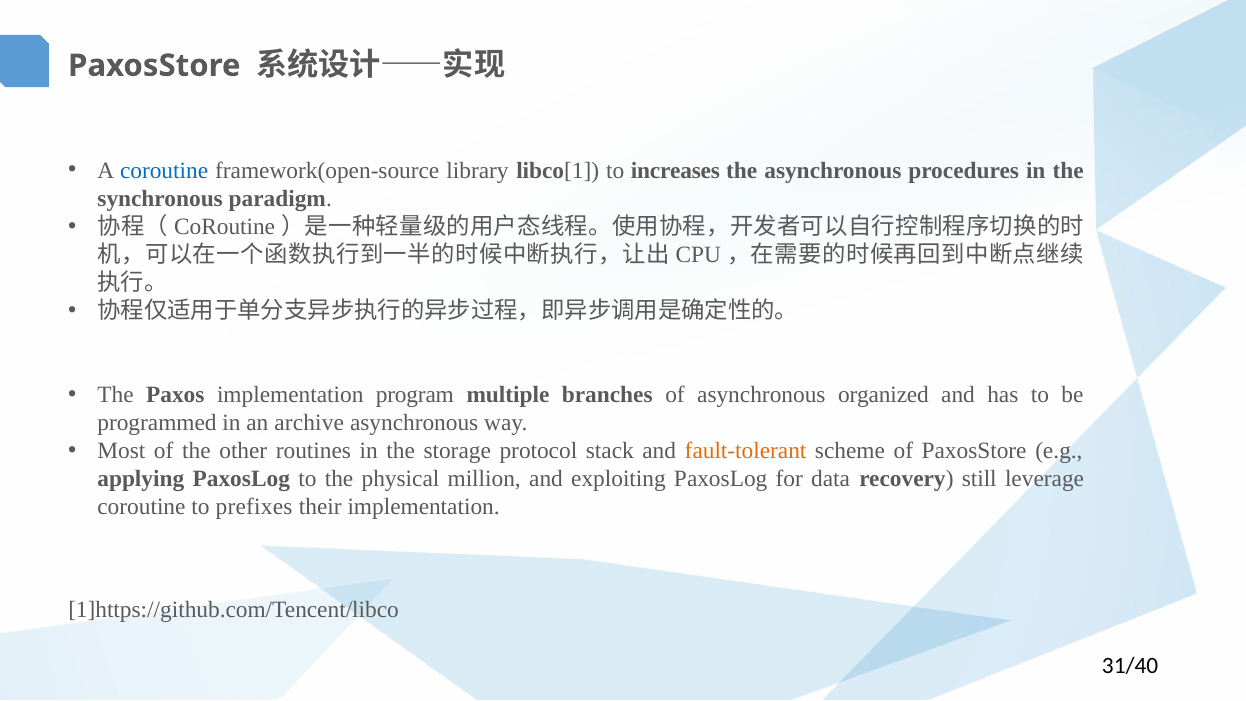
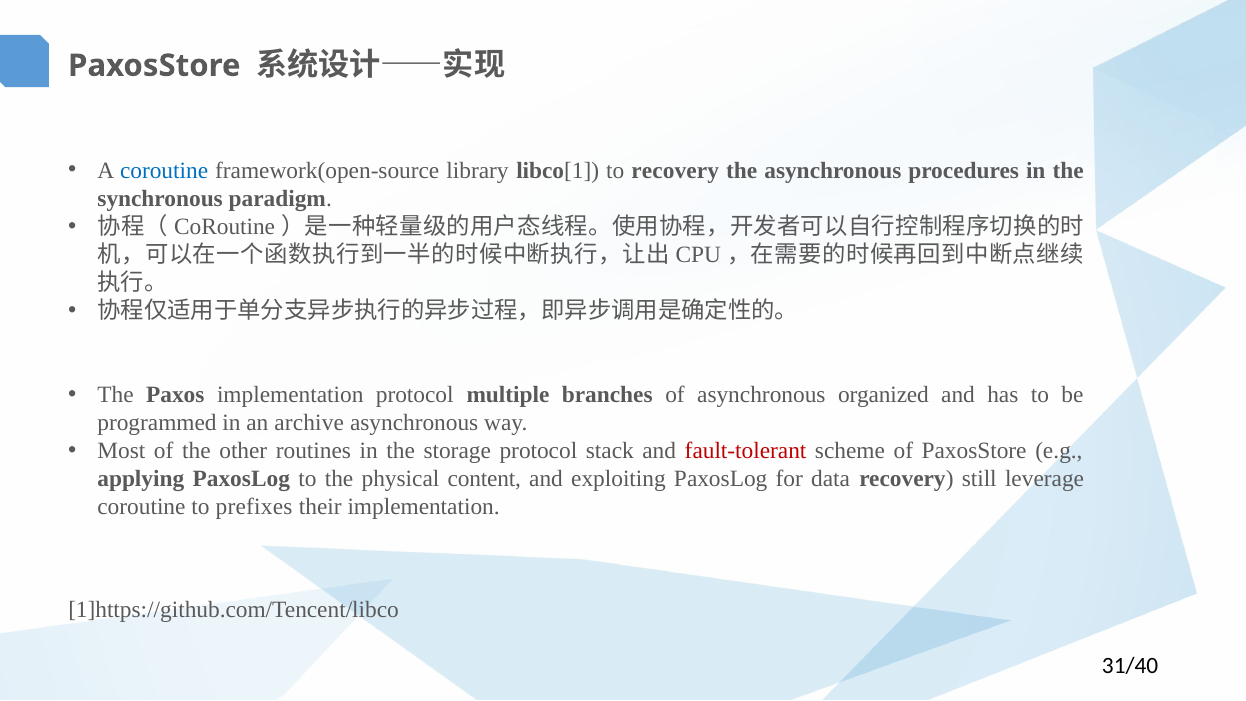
to increases: increases -> recovery
implementation program: program -> protocol
fault-tolerant colour: orange -> red
million: million -> content
